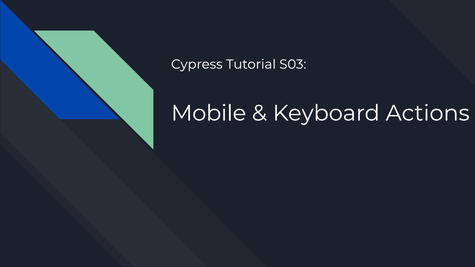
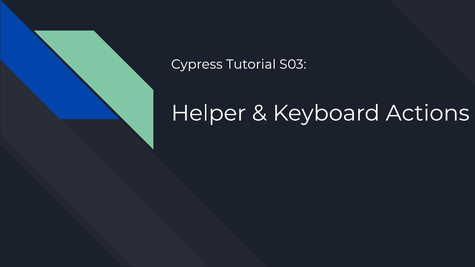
Mobile: Mobile -> Helper
